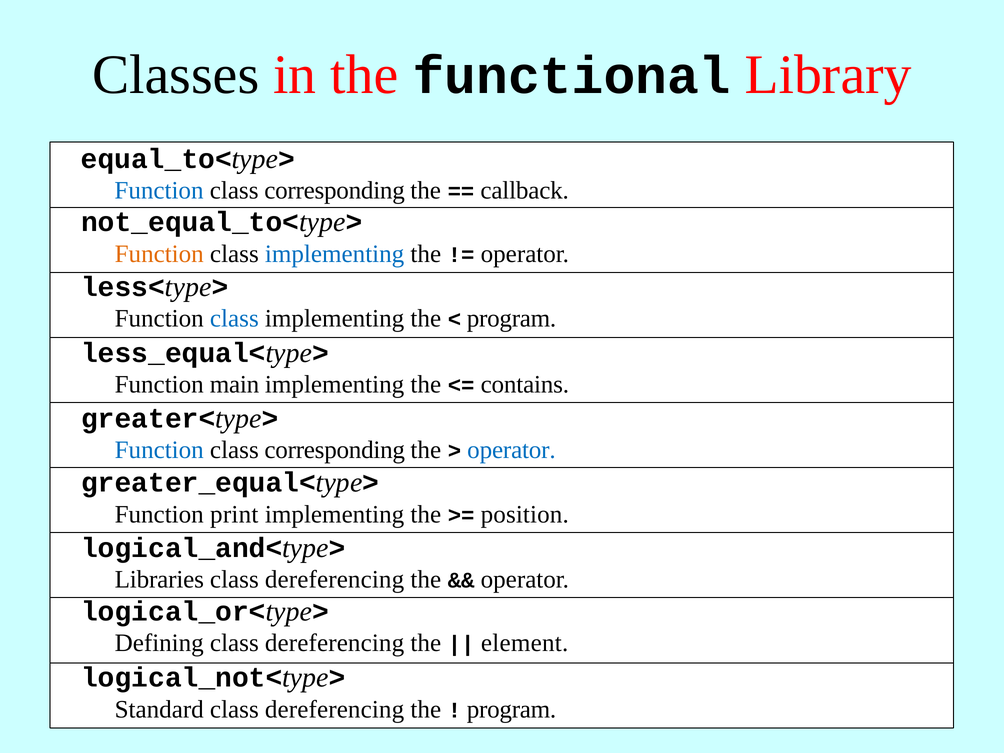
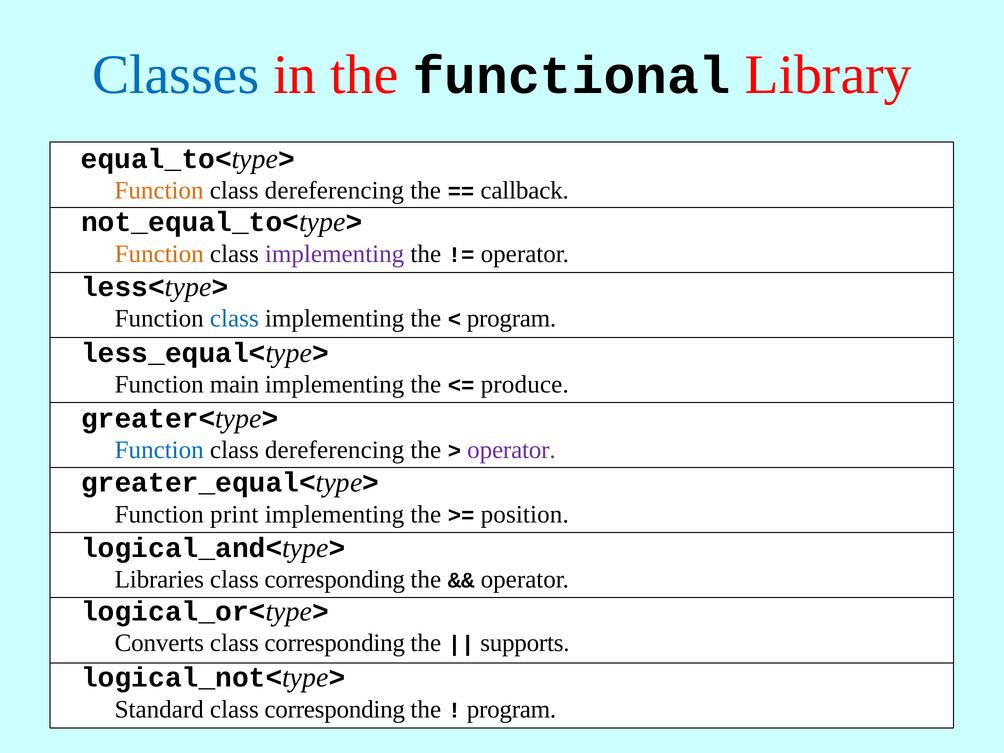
Classes colour: black -> blue
Function at (159, 191) colour: blue -> orange
corresponding at (335, 191): corresponding -> dereferencing
implementing at (335, 254) colour: blue -> purple
contains: contains -> produce
corresponding at (335, 450): corresponding -> dereferencing
operator at (511, 450) colour: blue -> purple
dereferencing at (335, 580): dereferencing -> corresponding
Defining: Defining -> Converts
dereferencing at (335, 643): dereferencing -> corresponding
element: element -> supports
dereferencing at (335, 709): dereferencing -> corresponding
